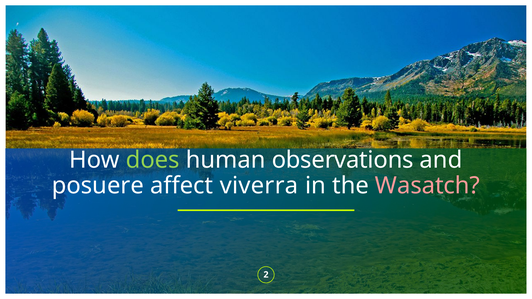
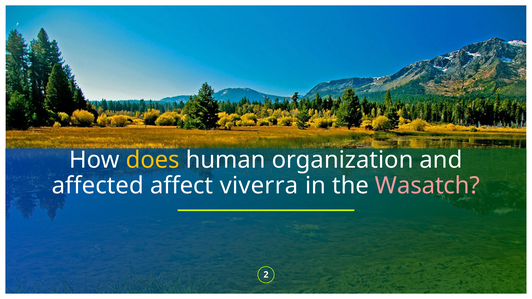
does colour: light green -> yellow
observations: observations -> organization
posuere: posuere -> affected
